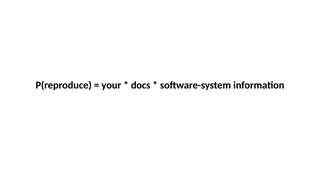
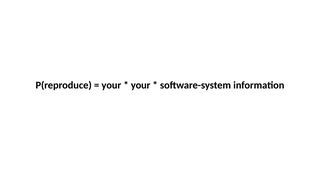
docs at (141, 85): docs -> your
